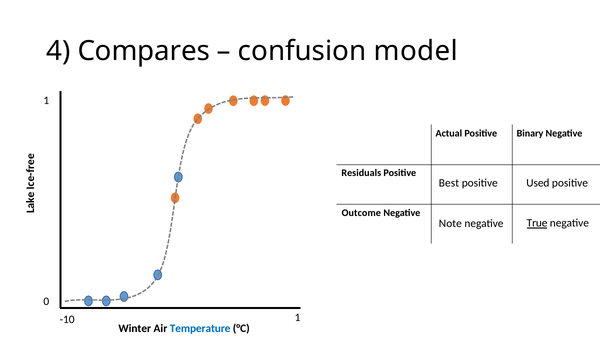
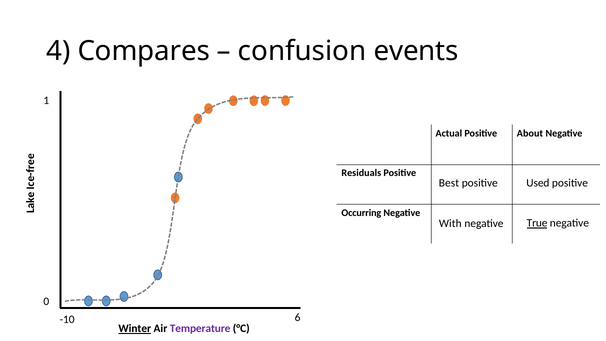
model: model -> events
Binary: Binary -> About
Outcome: Outcome -> Occurring
Note: Note -> With
-10 1: 1 -> 6
Winter underline: none -> present
Temperature colour: blue -> purple
